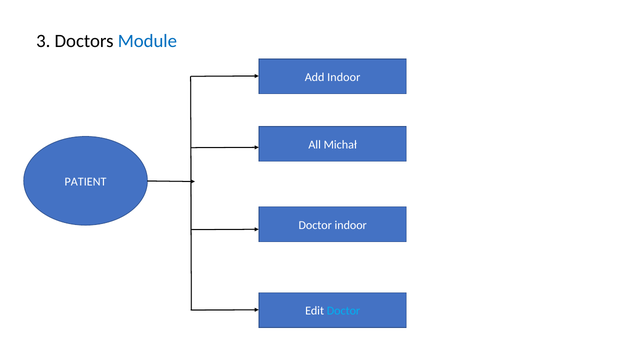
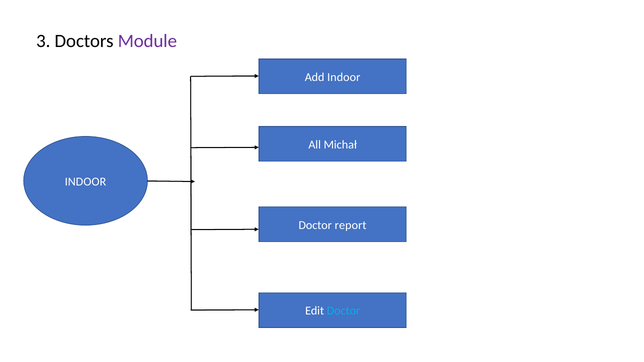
Module colour: blue -> purple
PATIENT at (86, 182): PATIENT -> INDOOR
Doctor indoor: indoor -> report
